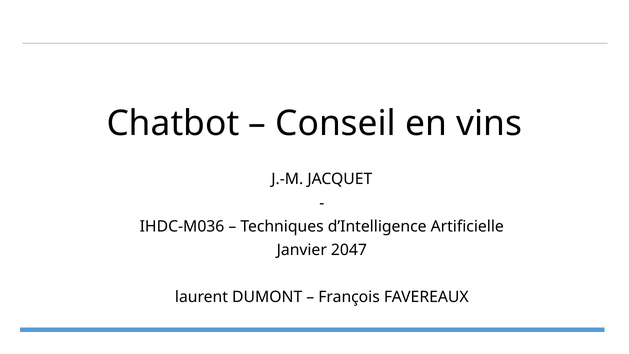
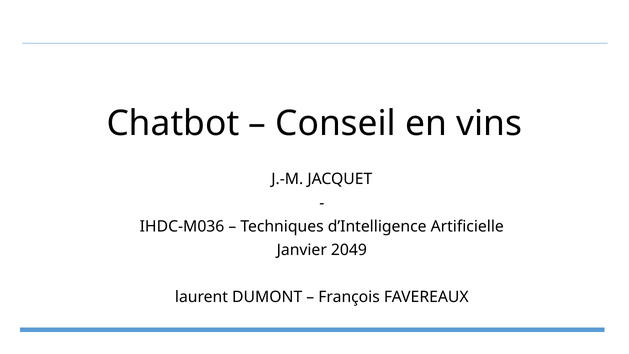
2047: 2047 -> 2049
